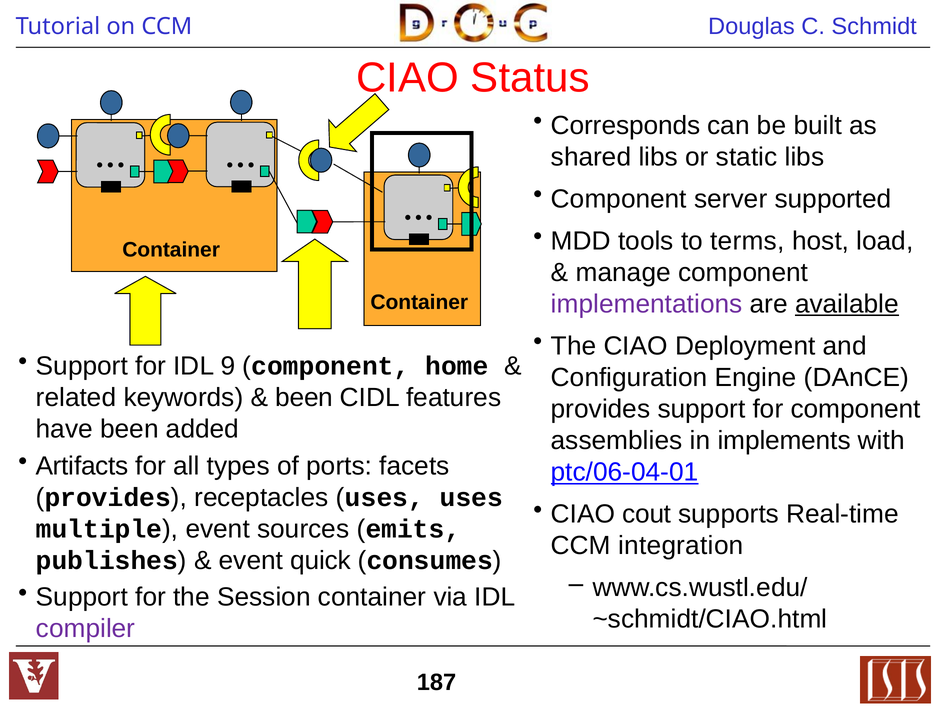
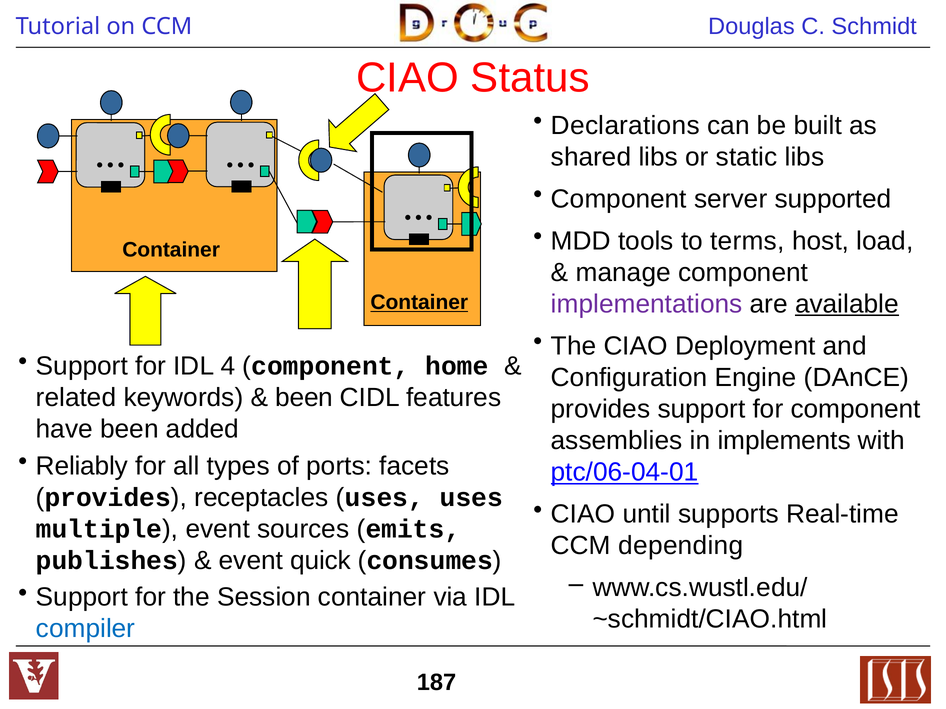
Corresponds: Corresponds -> Declarations
Container at (419, 303) underline: none -> present
9: 9 -> 4
Artifacts: Artifacts -> Reliably
cout: cout -> until
integration: integration -> depending
compiler colour: purple -> blue
